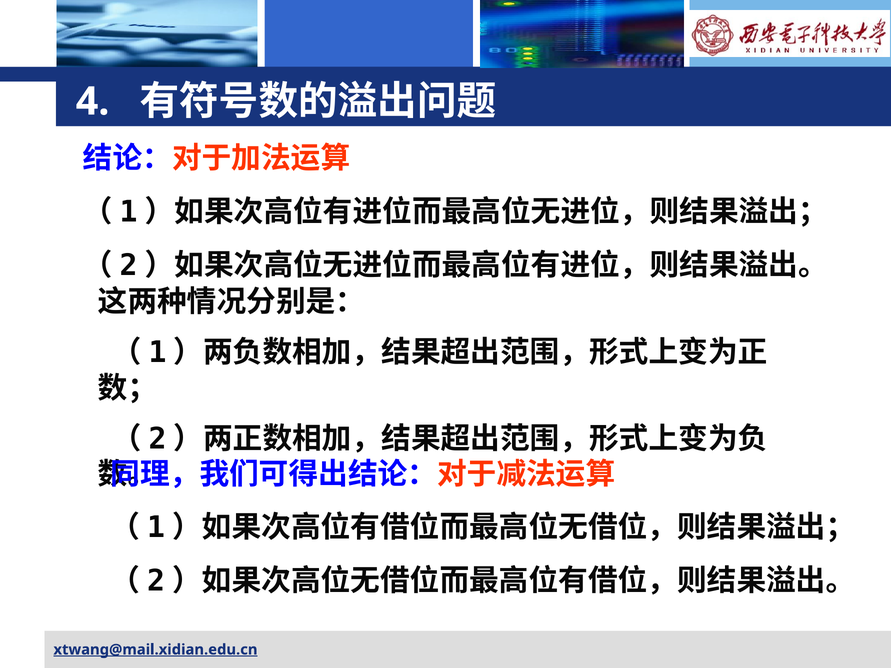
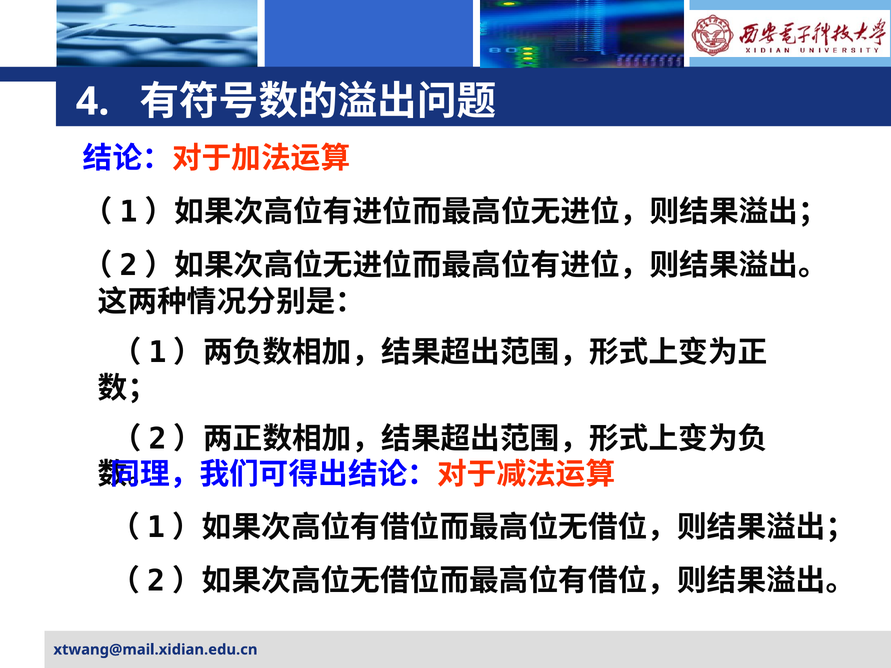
xtwang@mail.xidian.edu.cn underline: present -> none
